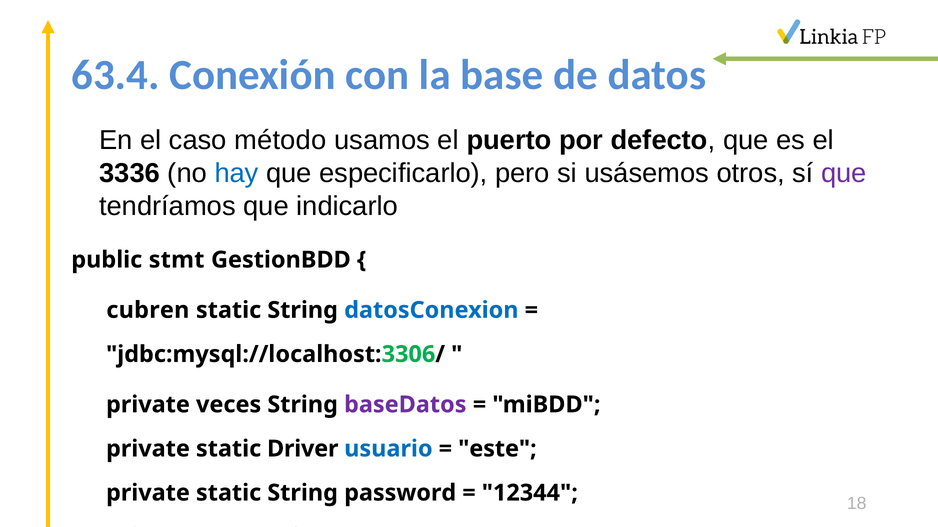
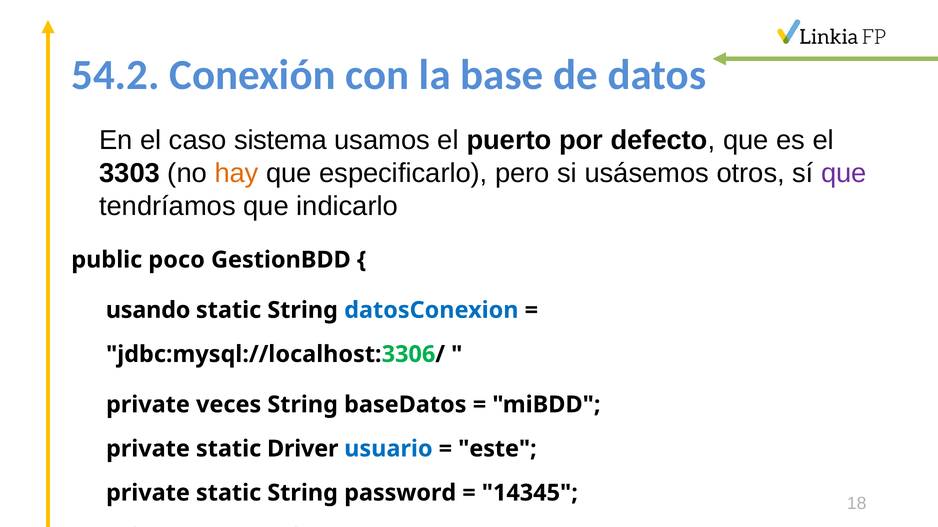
63.4: 63.4 -> 54.2
método: método -> sistema
3336: 3336 -> 3303
hay colour: blue -> orange
stmt: stmt -> poco
cubren: cubren -> usando
baseDatos colour: purple -> black
12344: 12344 -> 14345
